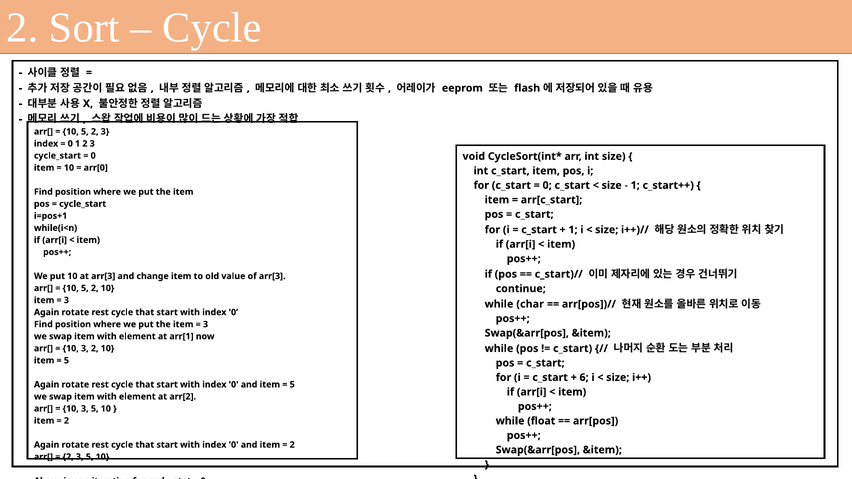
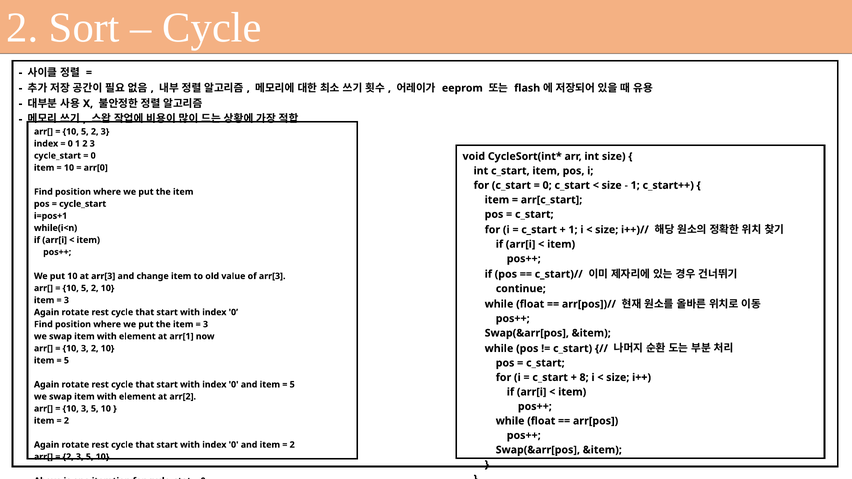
char at (530, 304): char -> float
6: 6 -> 8
